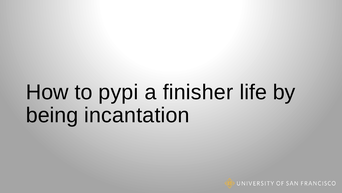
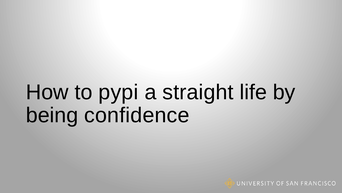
finisher: finisher -> straight
incantation: incantation -> confidence
